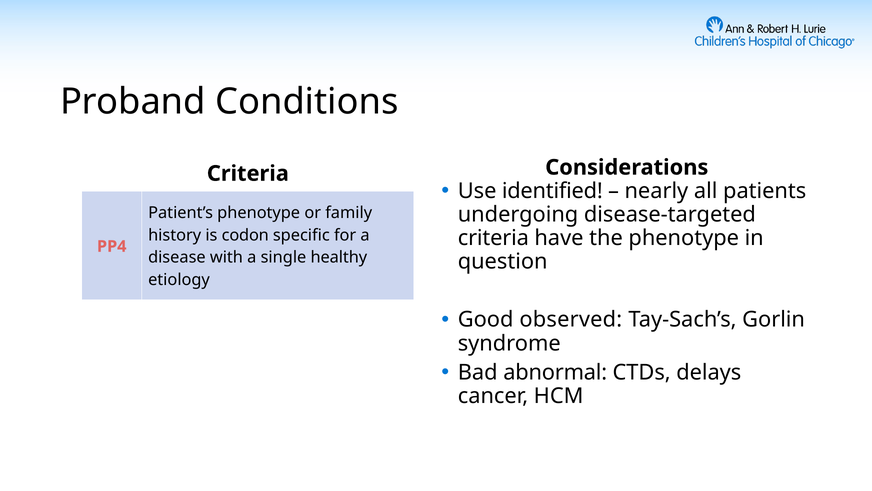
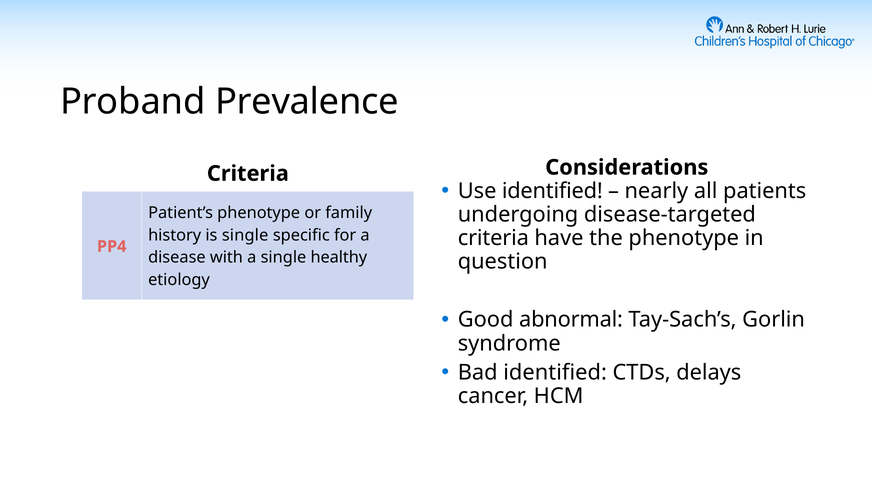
Conditions: Conditions -> Prevalence
is codon: codon -> single
observed: observed -> abnormal
Bad abnormal: abnormal -> identified
